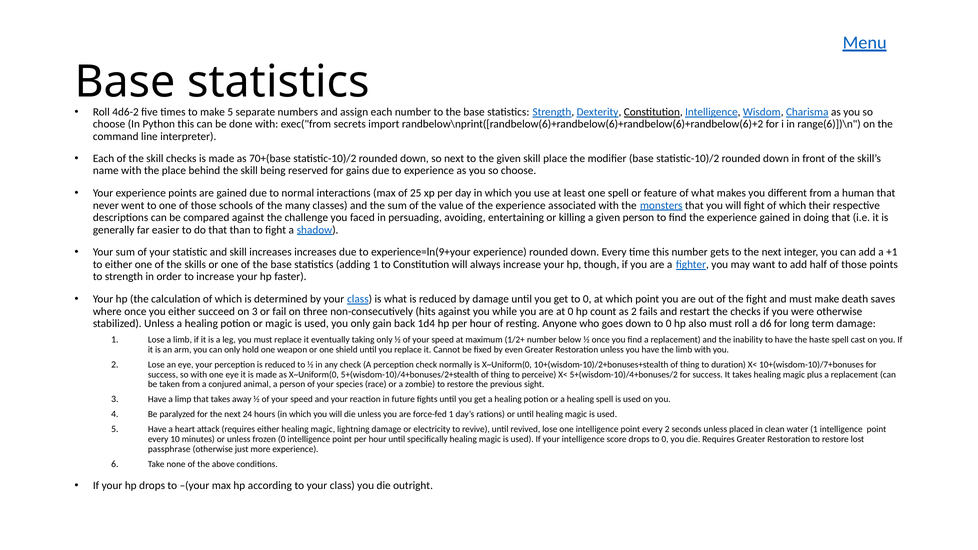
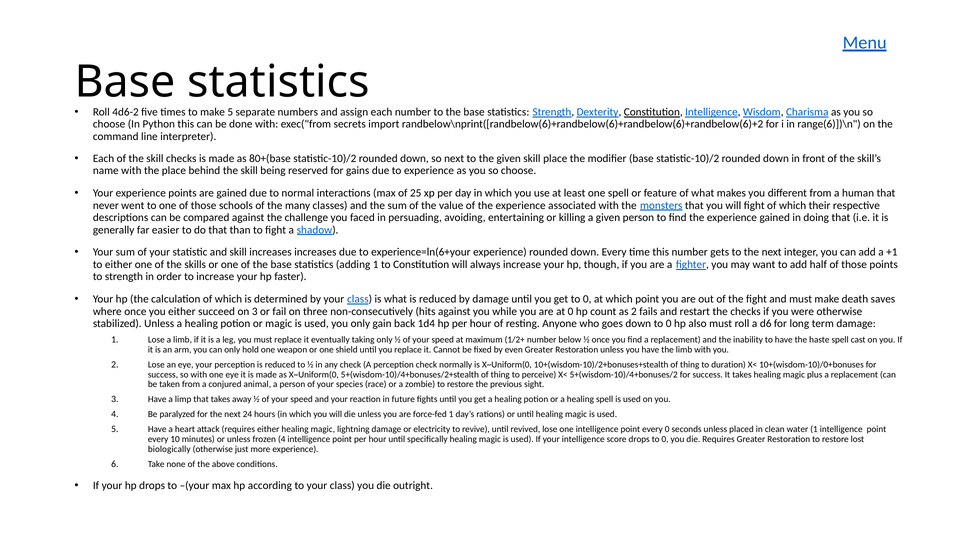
70+(base: 70+(base -> 80+(base
experience=ln(9+your: experience=ln(9+your -> experience=ln(6+your
10+(wisdom-10)/7+bonuses: 10+(wisdom-10)/7+bonuses -> 10+(wisdom-10)/0+bonuses
every 2: 2 -> 0
frozen 0: 0 -> 4
passphrase: passphrase -> biologically
